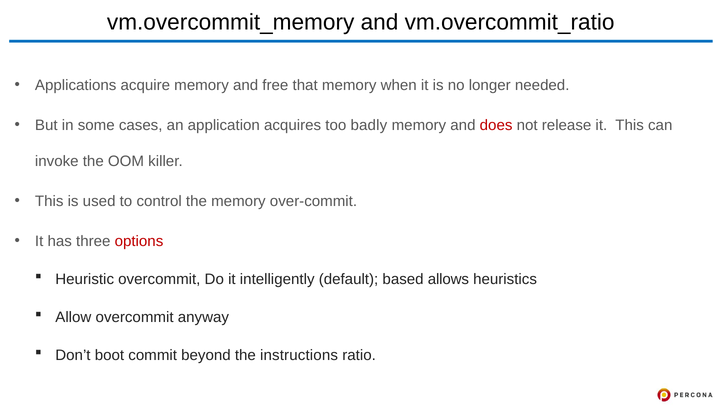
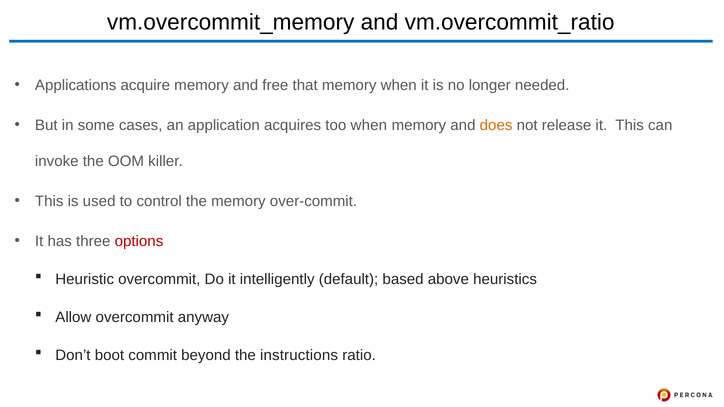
too badly: badly -> when
does colour: red -> orange
allows: allows -> above
